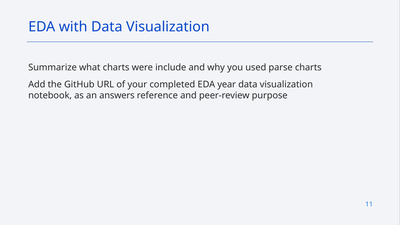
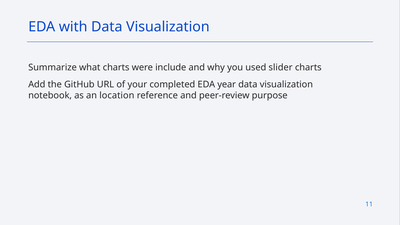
parse: parse -> slider
answers: answers -> location
